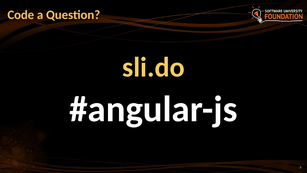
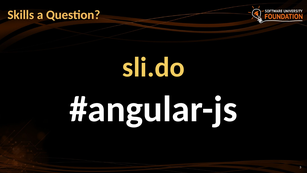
Code: Code -> Skills
